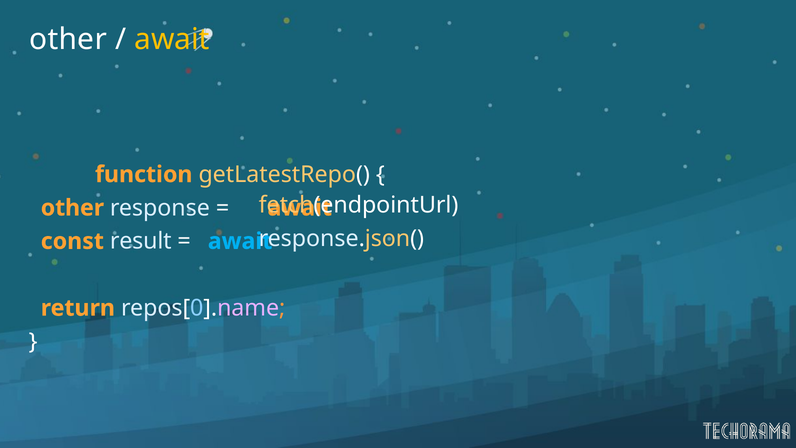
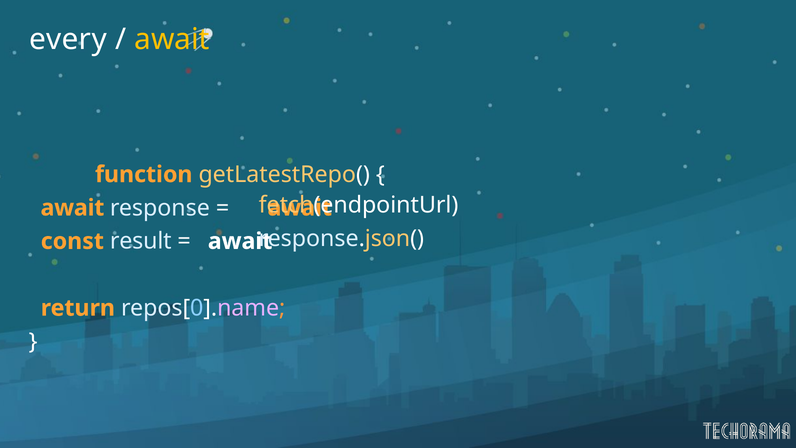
other at (68, 39): other -> every
other at (72, 208): other -> await
await at (240, 241) colour: light blue -> white
